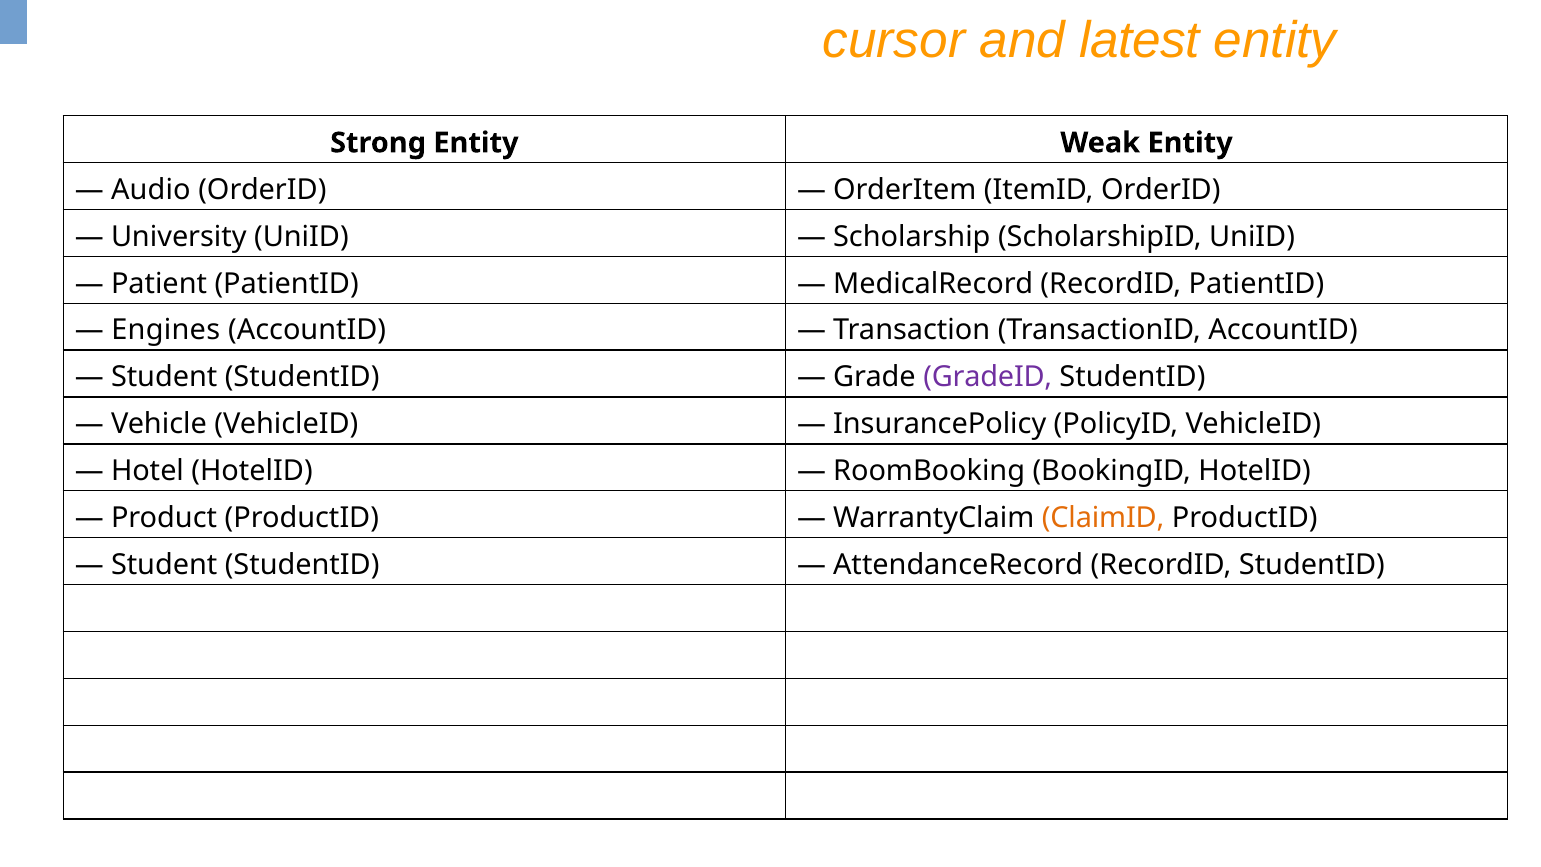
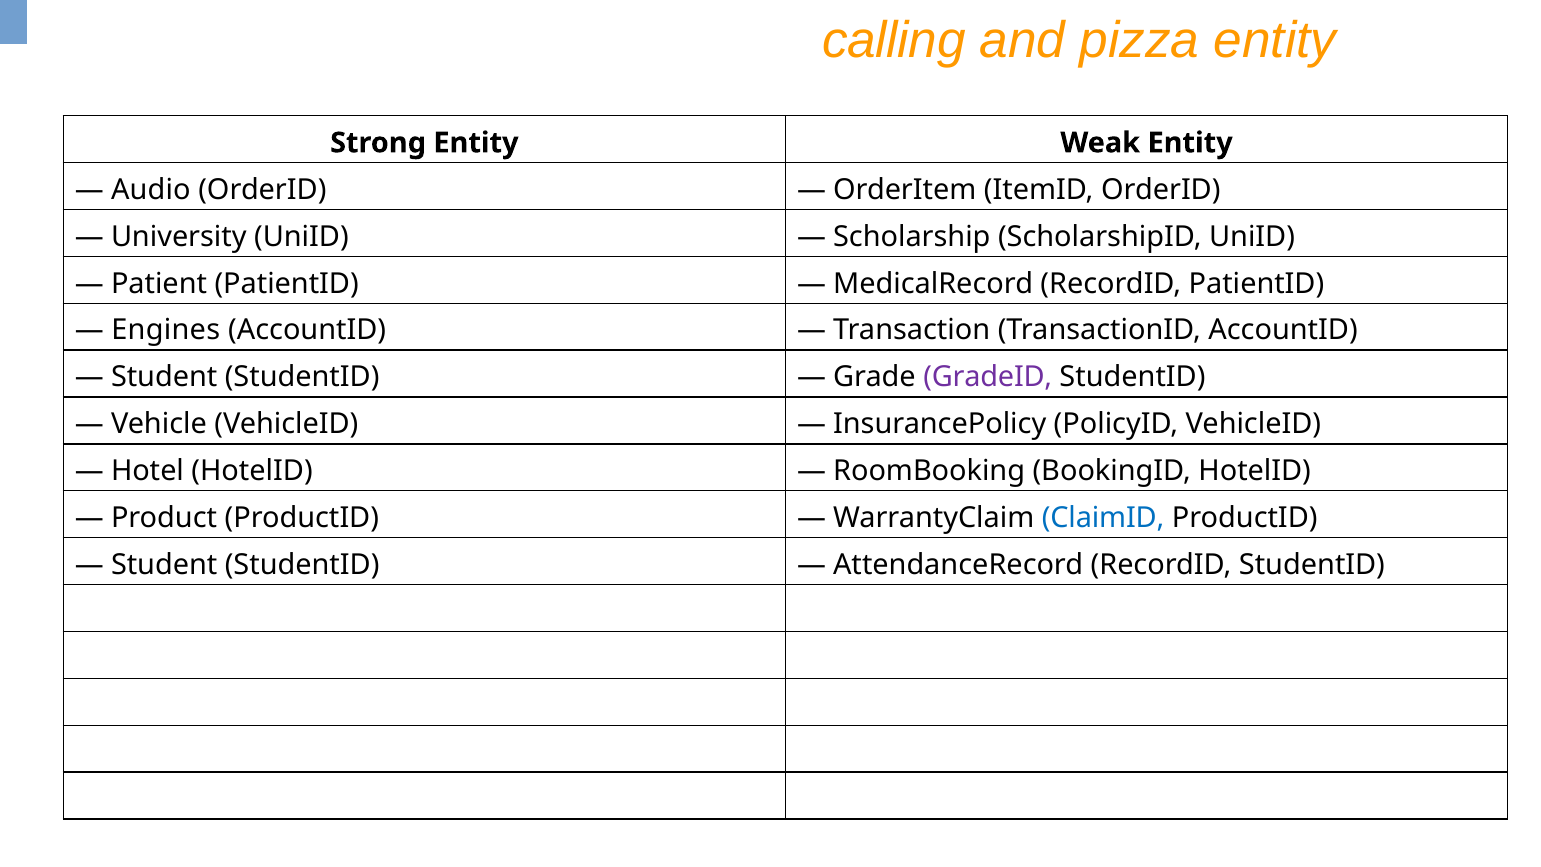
cursor: cursor -> calling
latest: latest -> pizza
ClaimID colour: orange -> blue
